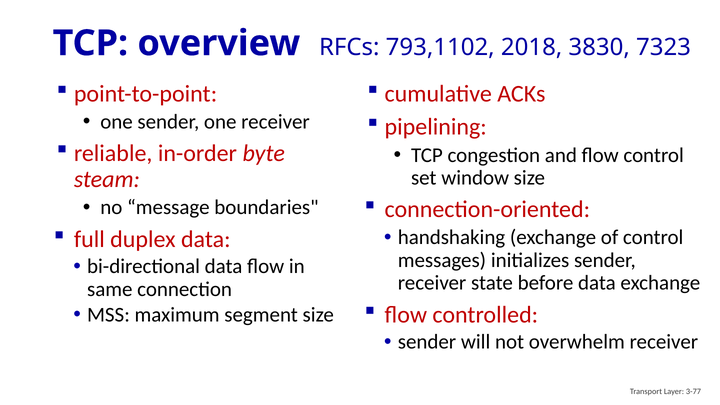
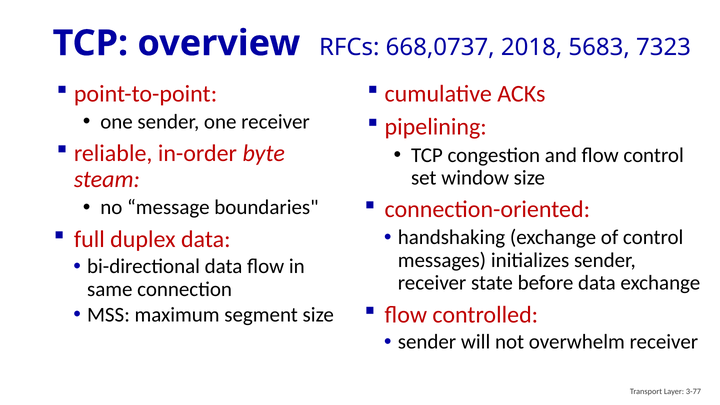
793,1102: 793,1102 -> 668,0737
3830: 3830 -> 5683
